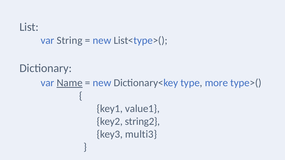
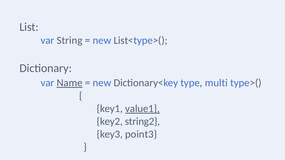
more: more -> multi
value1 underline: none -> present
multi3: multi3 -> point3
